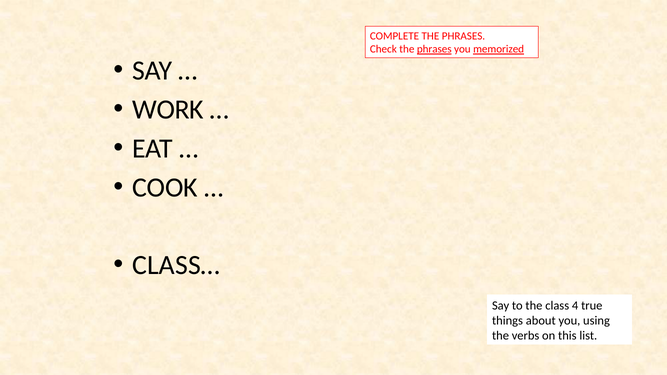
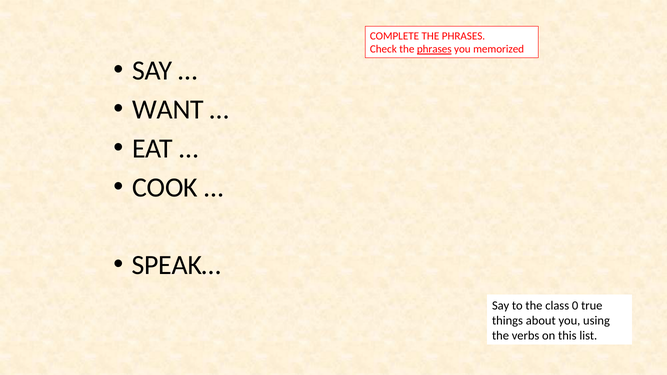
memorized underline: present -> none
WORK: WORK -> WANT
CLASS…: CLASS… -> SPEAK…
4: 4 -> 0
